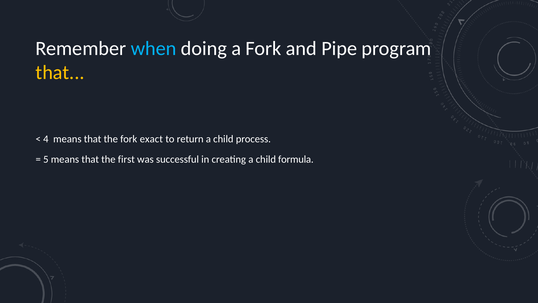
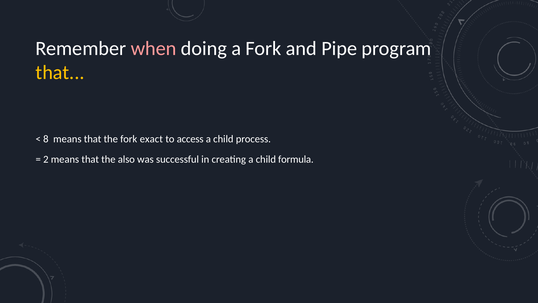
when colour: light blue -> pink
4: 4 -> 8
return: return -> access
5: 5 -> 2
first: first -> also
